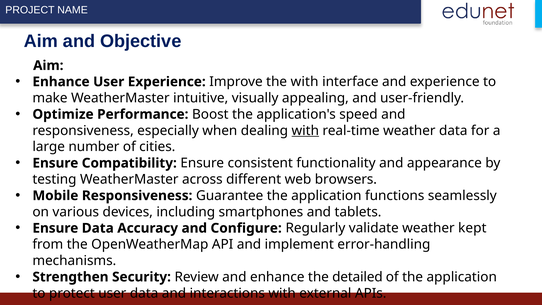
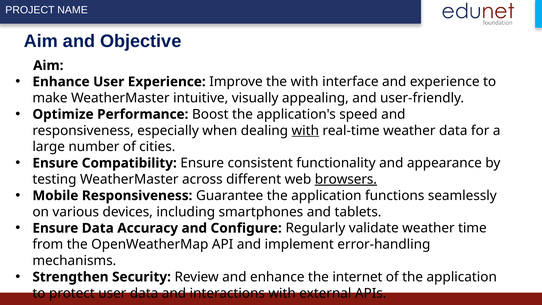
browsers underline: none -> present
kept: kept -> time
detailed: detailed -> internet
